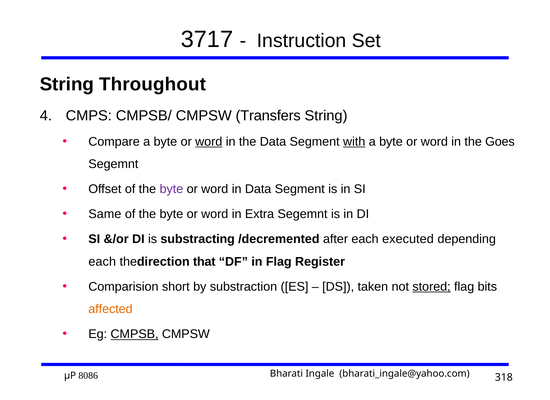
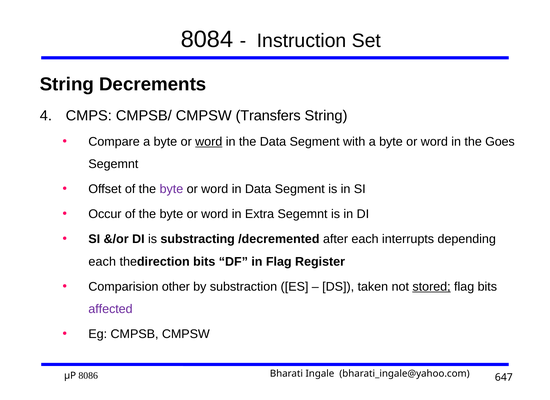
3717: 3717 -> 8084
Throughout: Throughout -> Decrements
with underline: present -> none
Same: Same -> Occur
executed: executed -> interrupts
thedirection that: that -> bits
short: short -> other
affected colour: orange -> purple
CMPSB underline: present -> none
318: 318 -> 647
